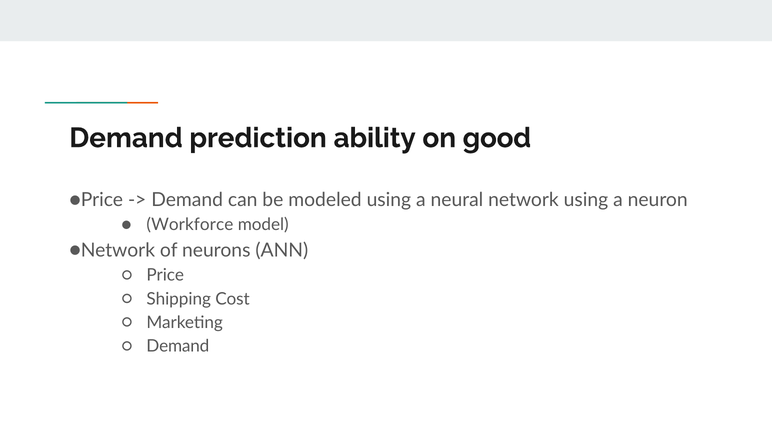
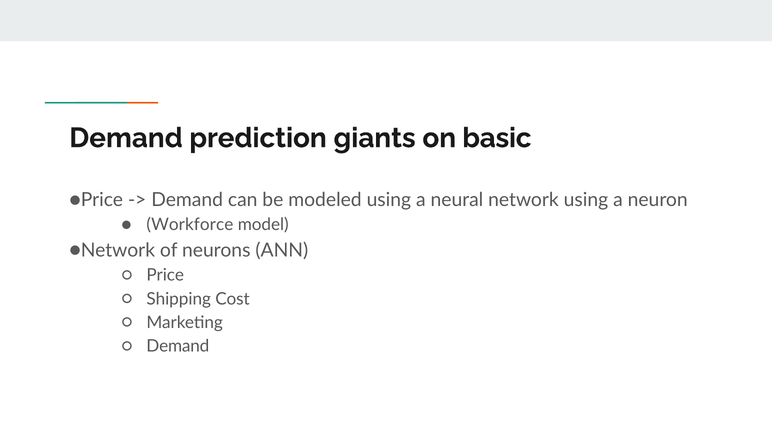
ability: ability -> giants
good: good -> basic
